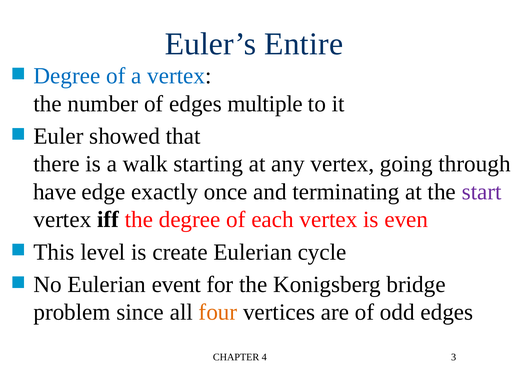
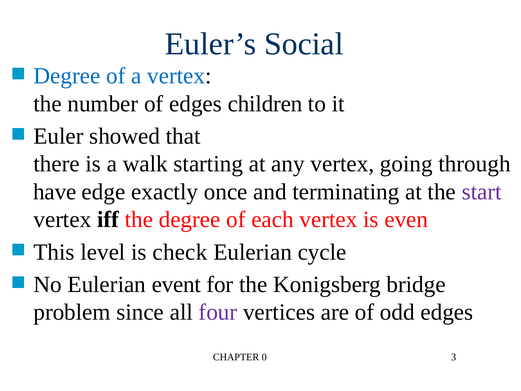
Entire: Entire -> Social
multiple: multiple -> children
create: create -> check
four colour: orange -> purple
4: 4 -> 0
